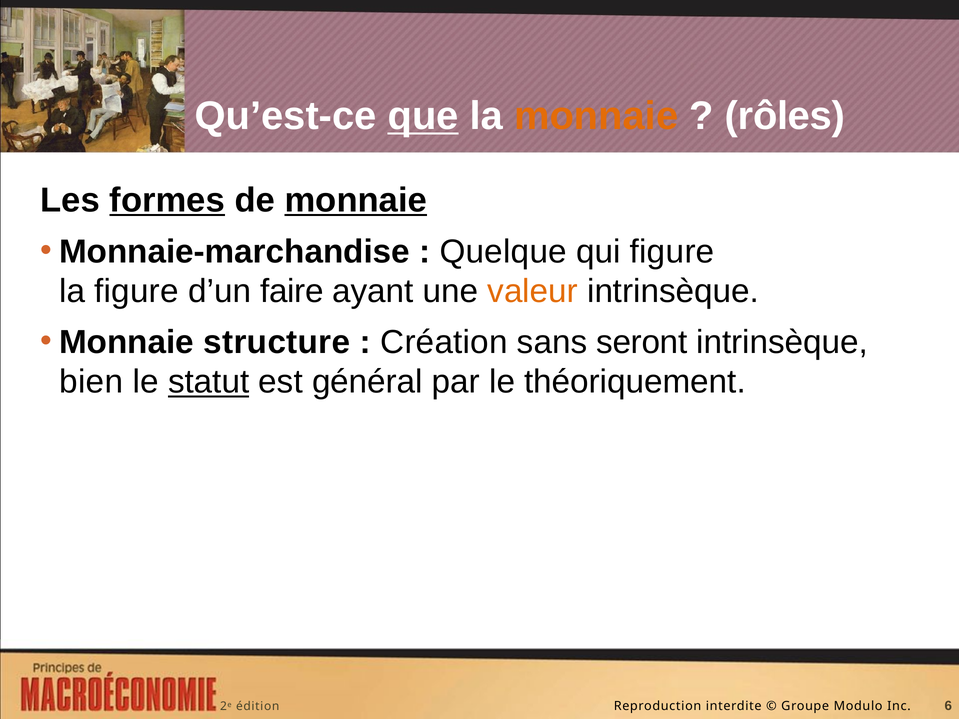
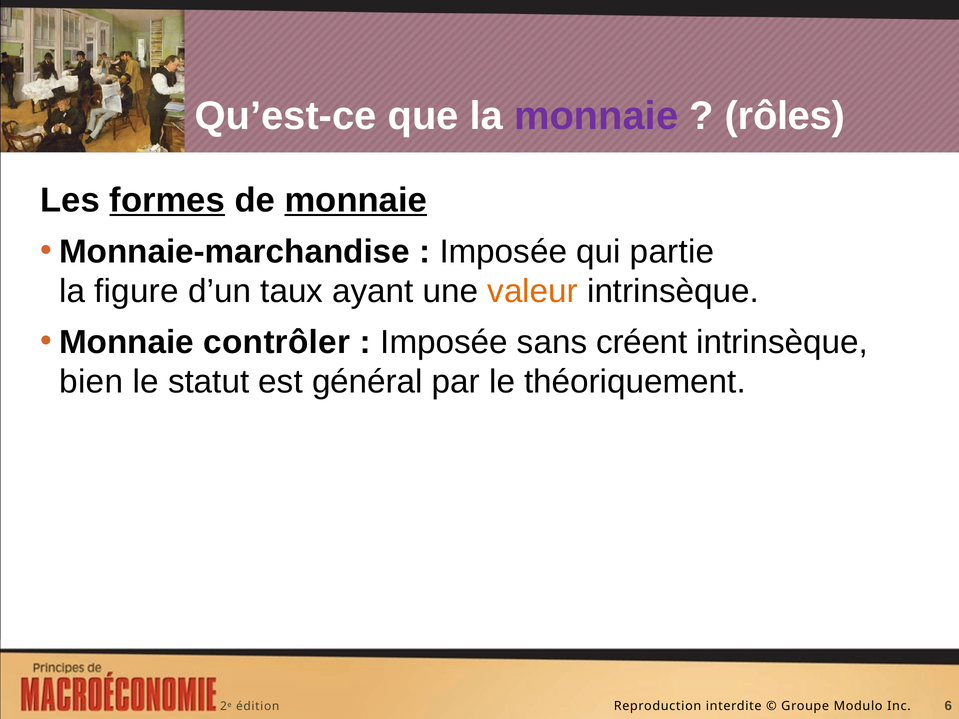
que underline: present -> none
monnaie at (596, 116) colour: orange -> purple
Quelque at (503, 252): Quelque -> Imposée
qui figure: figure -> partie
faire: faire -> taux
structure: structure -> contrôler
Création at (444, 342): Création -> Imposée
seront: seront -> créent
statut underline: present -> none
